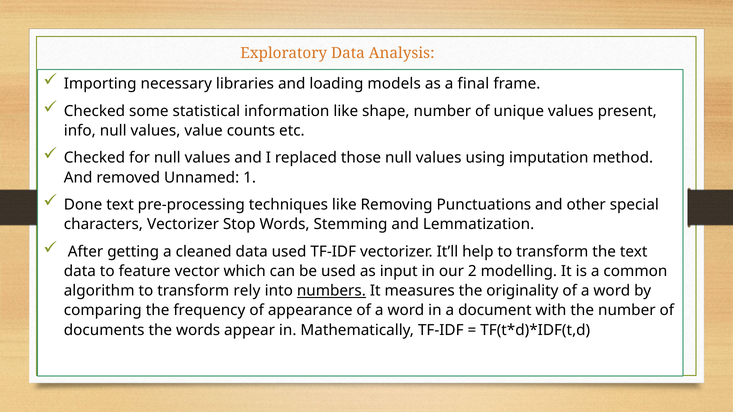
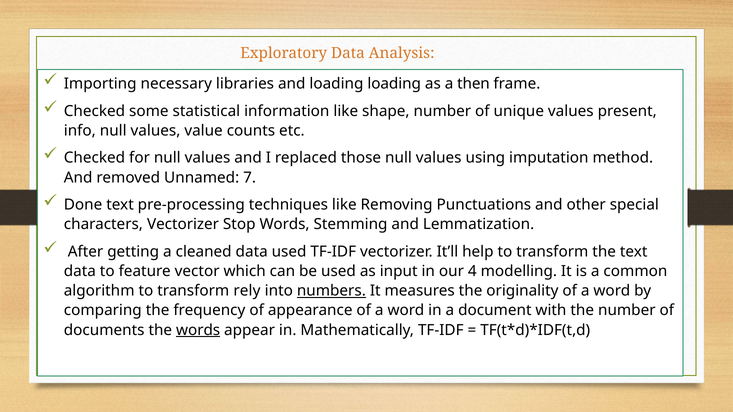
loading models: models -> loading
final: final -> then
1: 1 -> 7
2: 2 -> 4
words at (198, 330) underline: none -> present
